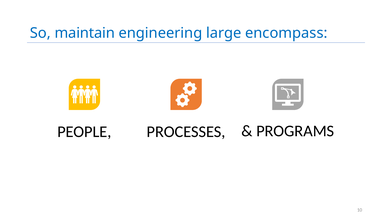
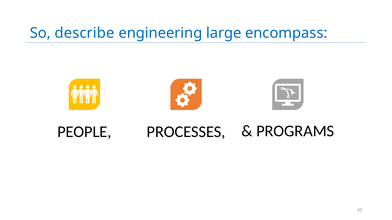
maintain: maintain -> describe
